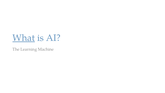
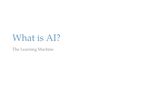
What underline: present -> none
